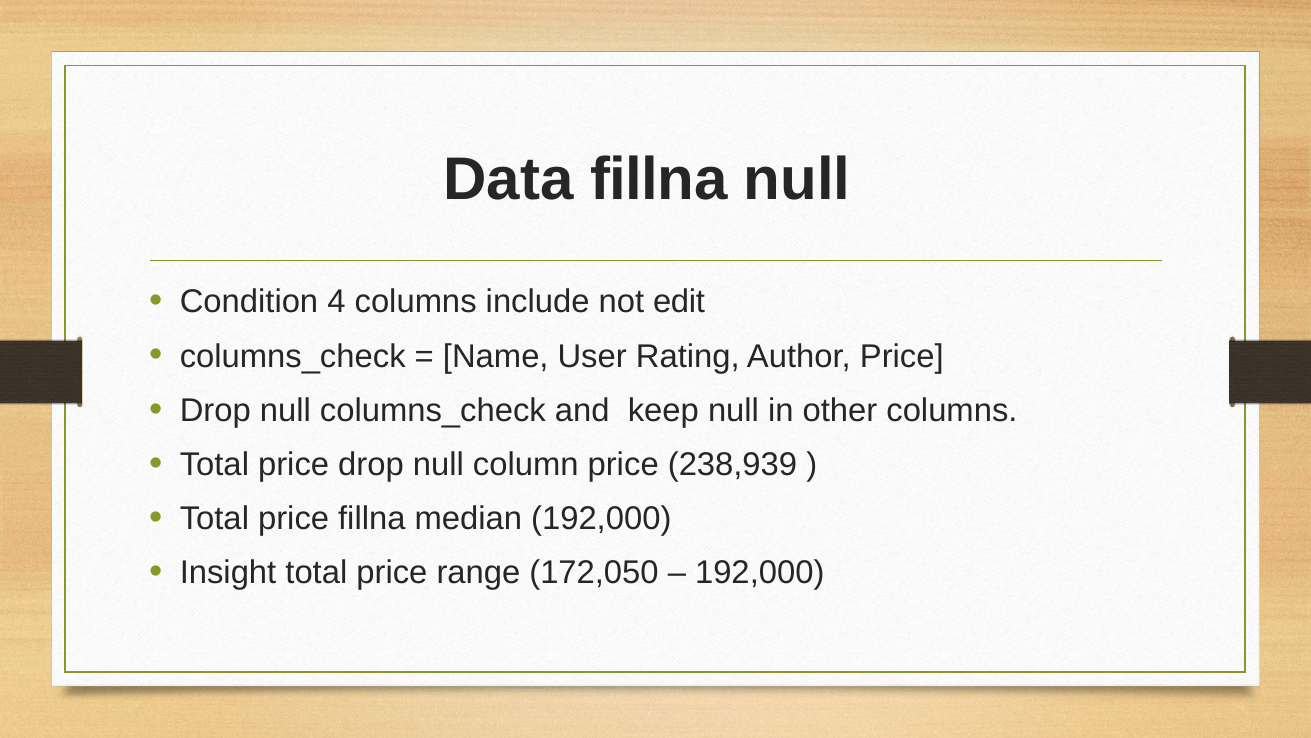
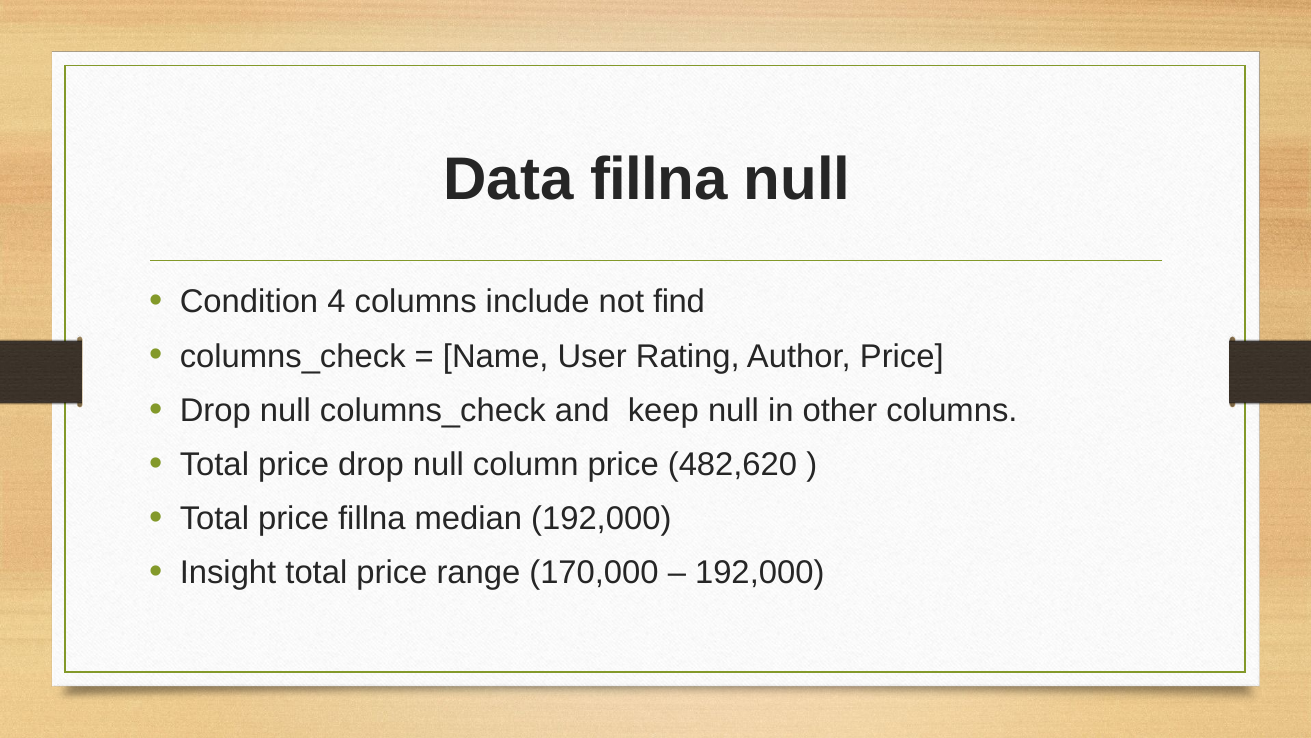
edit: edit -> find
238,939: 238,939 -> 482,620
172,050: 172,050 -> 170,000
